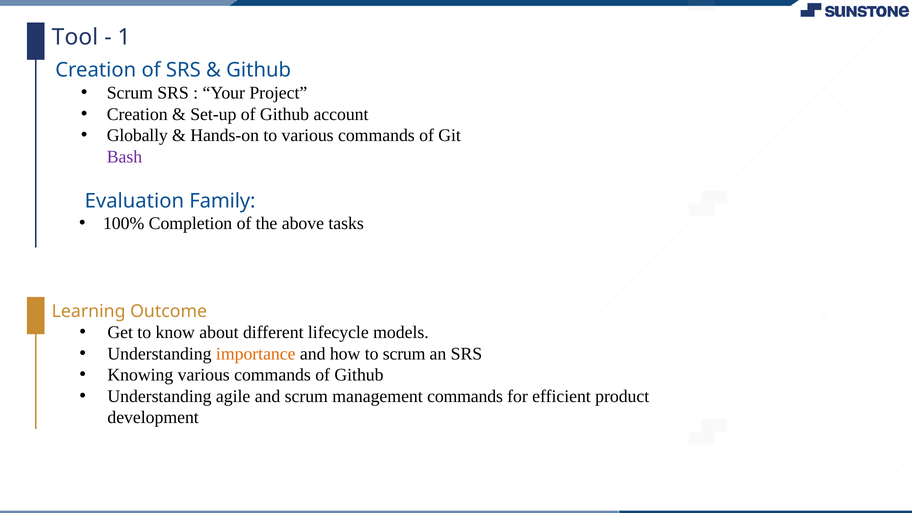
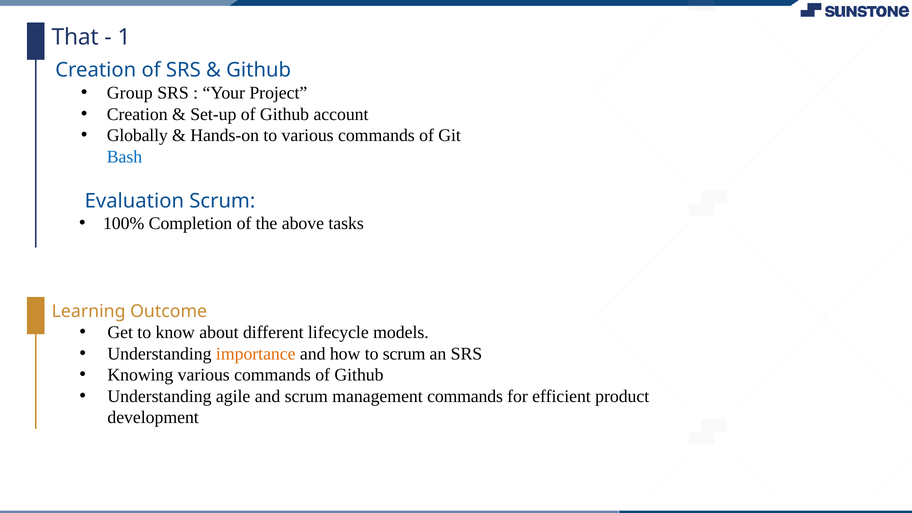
Tool: Tool -> That
Scrum at (130, 93): Scrum -> Group
Bash colour: purple -> blue
Evaluation Family: Family -> Scrum
